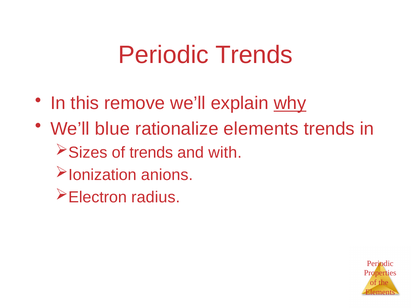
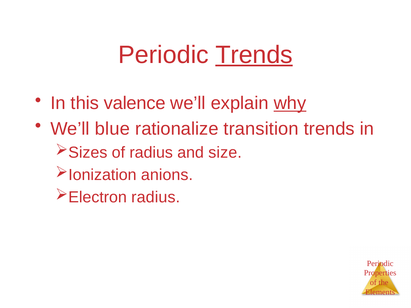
Trends at (254, 55) underline: none -> present
remove: remove -> valence
rationalize elements: elements -> transition
of trends: trends -> radius
with: with -> size
